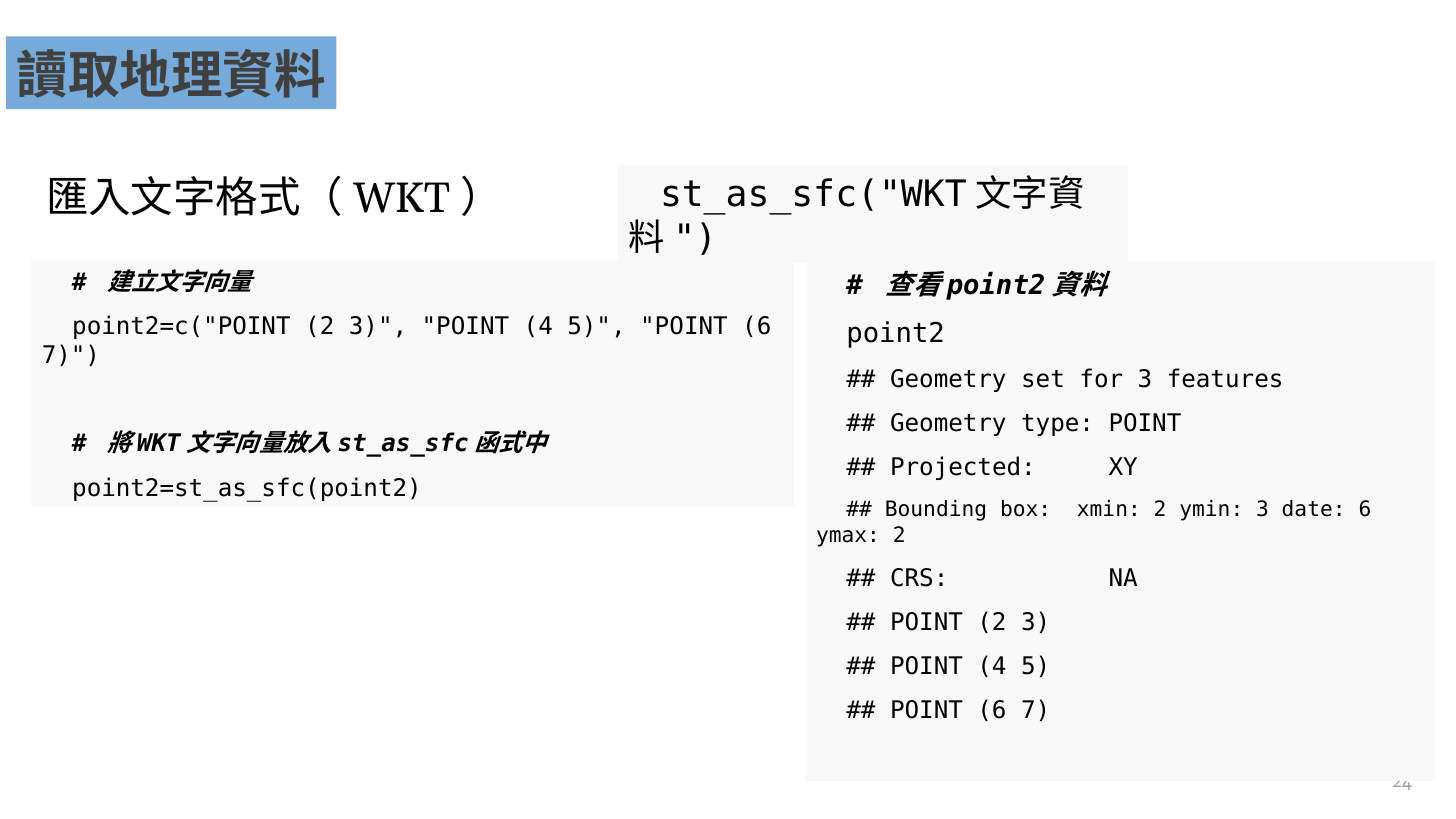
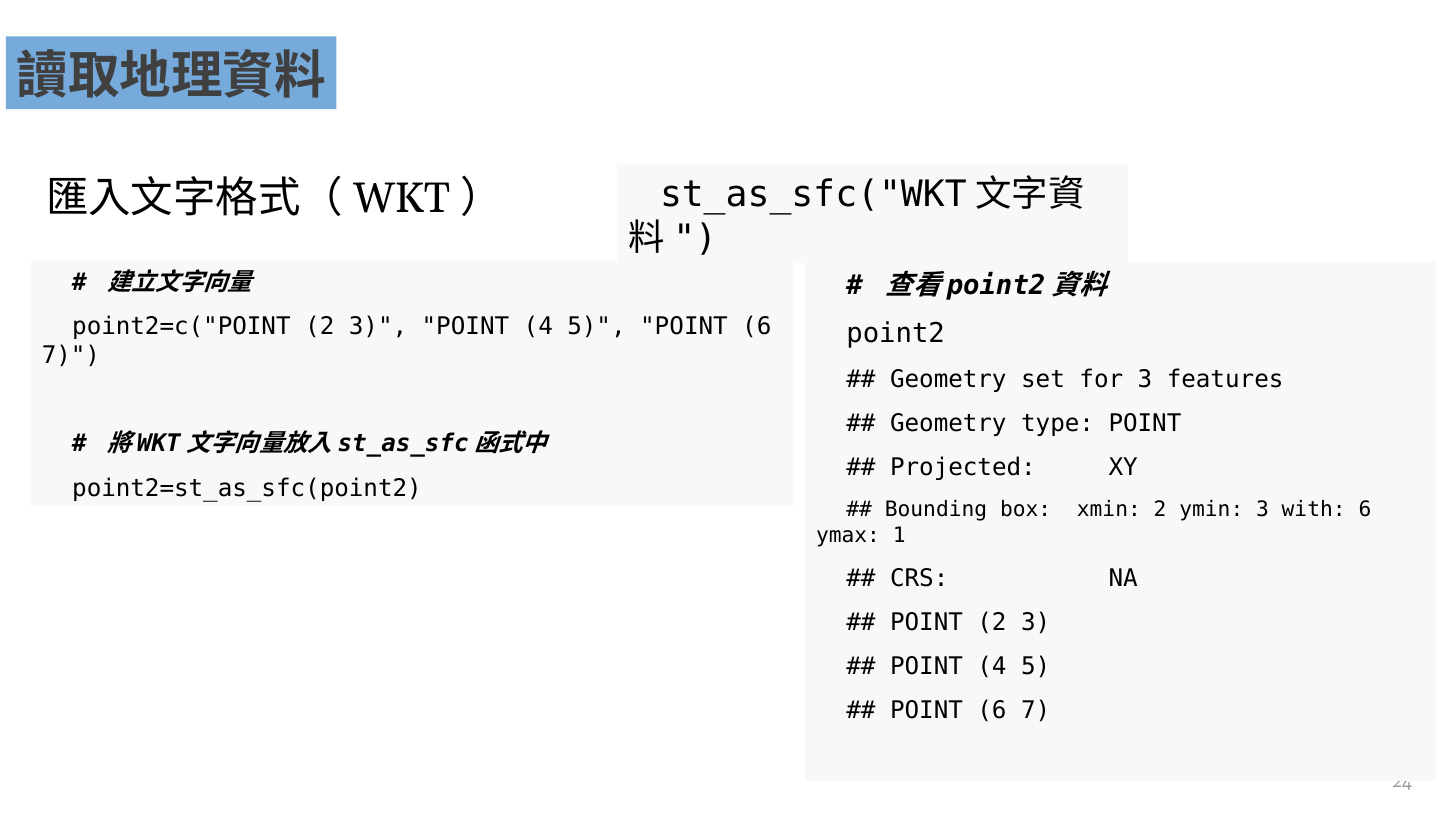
date: date -> with
ymax 2: 2 -> 1
